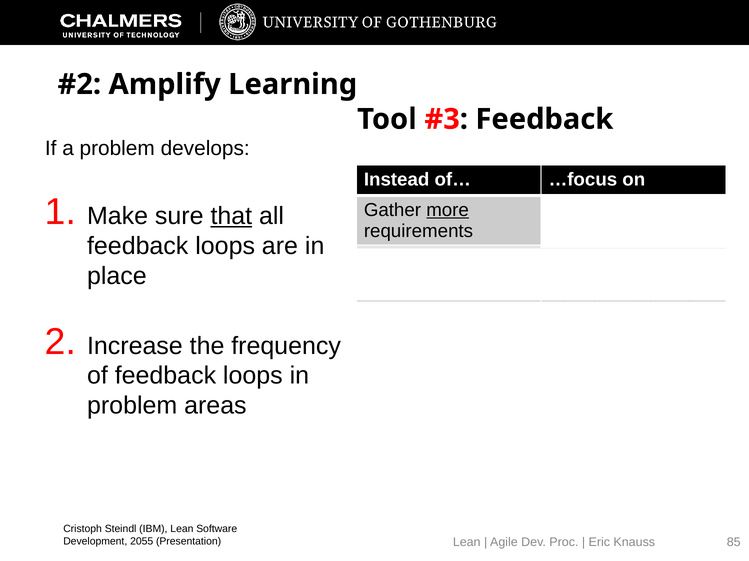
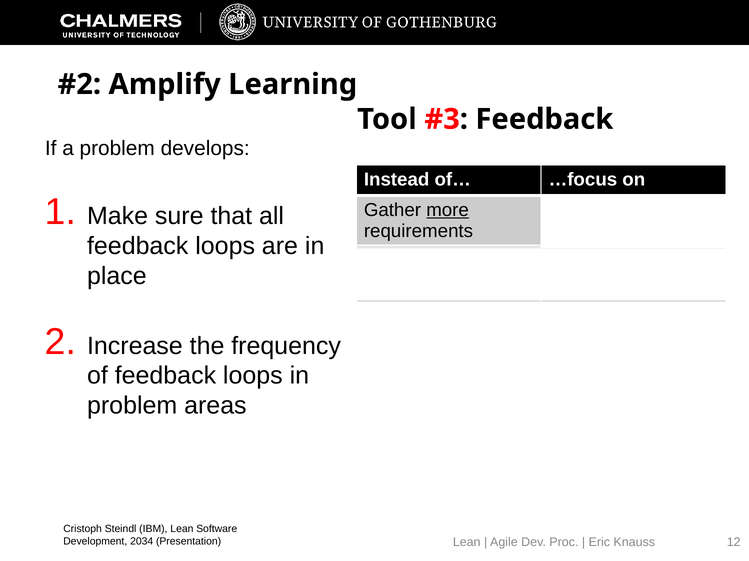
that underline: present -> none
2055: 2055 -> 2034
85: 85 -> 12
